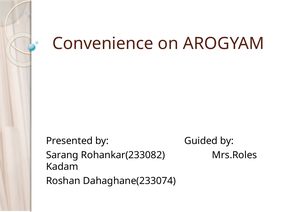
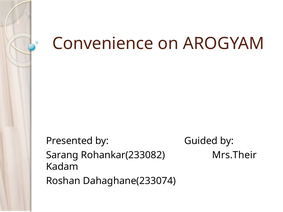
Mrs.Roles: Mrs.Roles -> Mrs.Their
